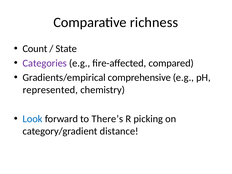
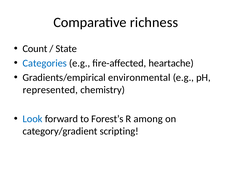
Categories colour: purple -> blue
compared: compared -> heartache
comprehensive: comprehensive -> environmental
There’s: There’s -> Forest’s
picking: picking -> among
distance: distance -> scripting
